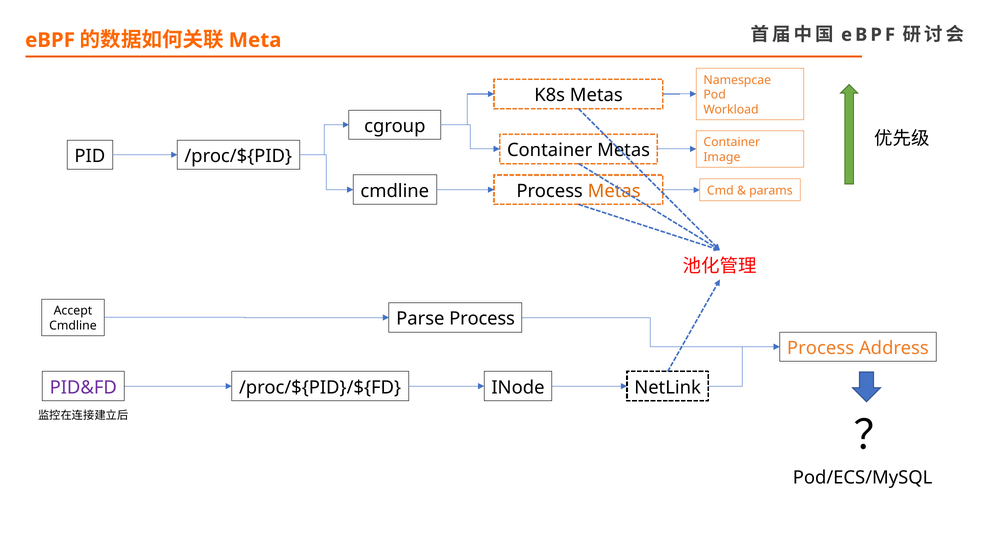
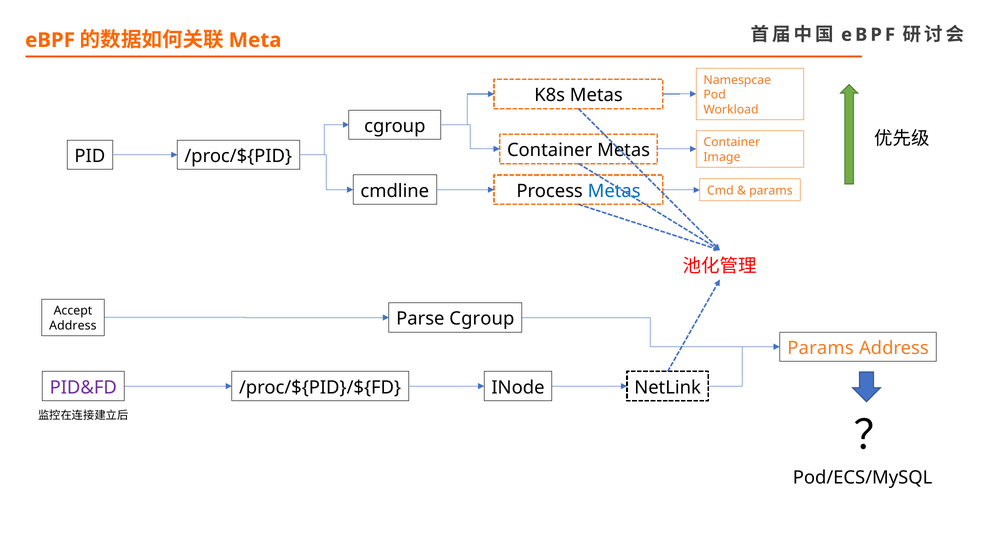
Metas at (614, 191) colour: orange -> blue
Cmdline at (73, 326): Cmdline -> Address
Parse Process: Process -> Cgroup
Process at (821, 348): Process -> Params
